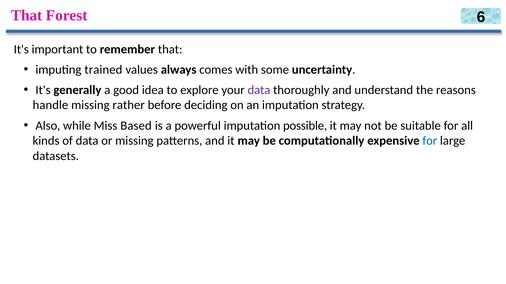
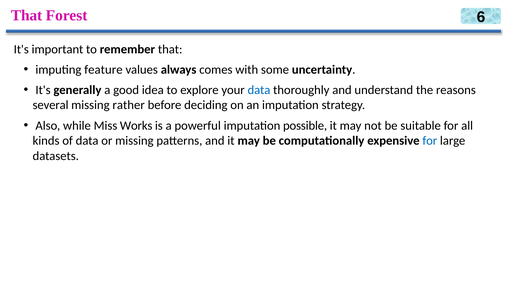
trained: trained -> feature
data at (259, 90) colour: purple -> blue
handle: handle -> several
Based: Based -> Works
